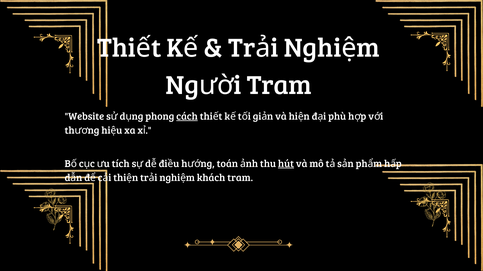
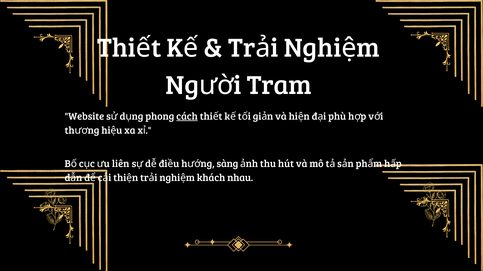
tích: tích -> liên
toán: toán -> sàng
hút underline: present -> none
khách tram: tram -> nhau
